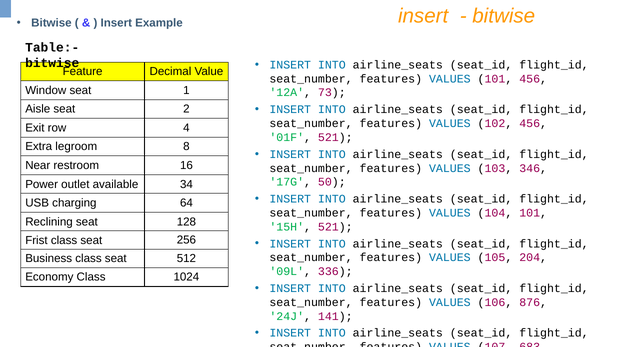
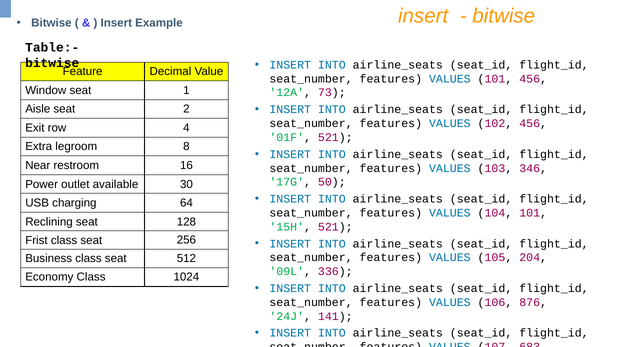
34: 34 -> 30
